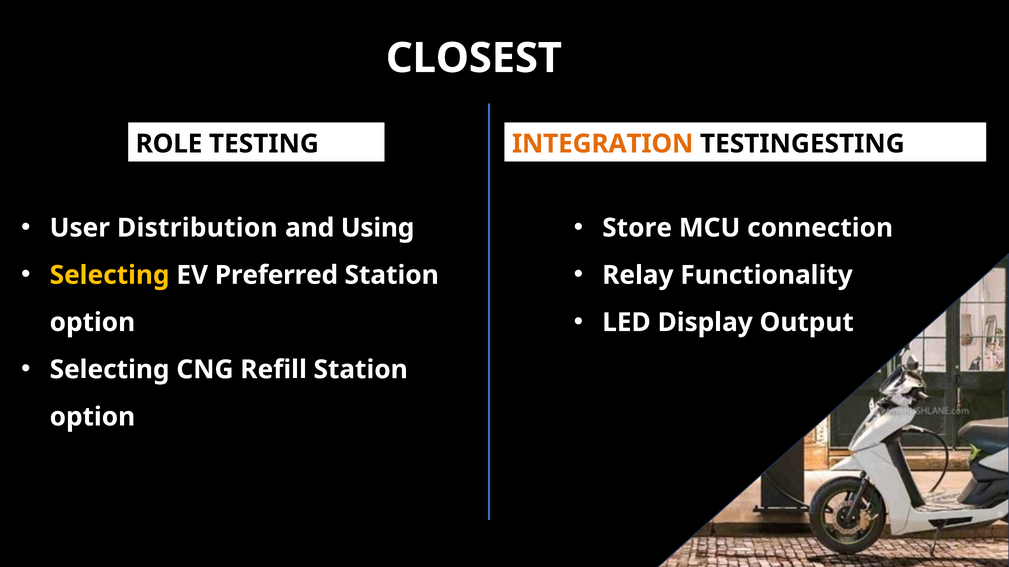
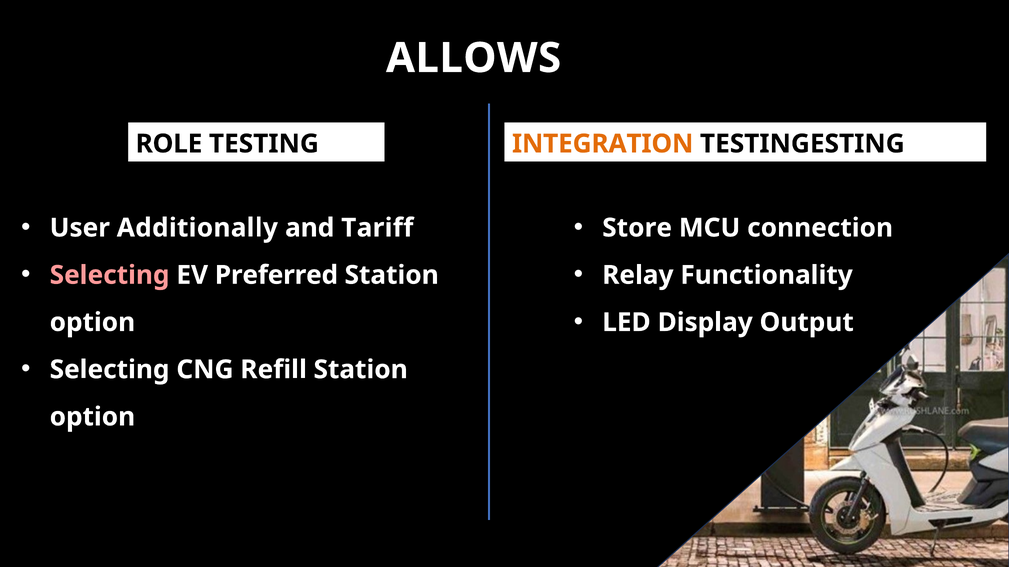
CLOSEST: CLOSEST -> ALLOWS
Distribution: Distribution -> Additionally
Using: Using -> Tariff
Selecting at (110, 275) colour: yellow -> pink
